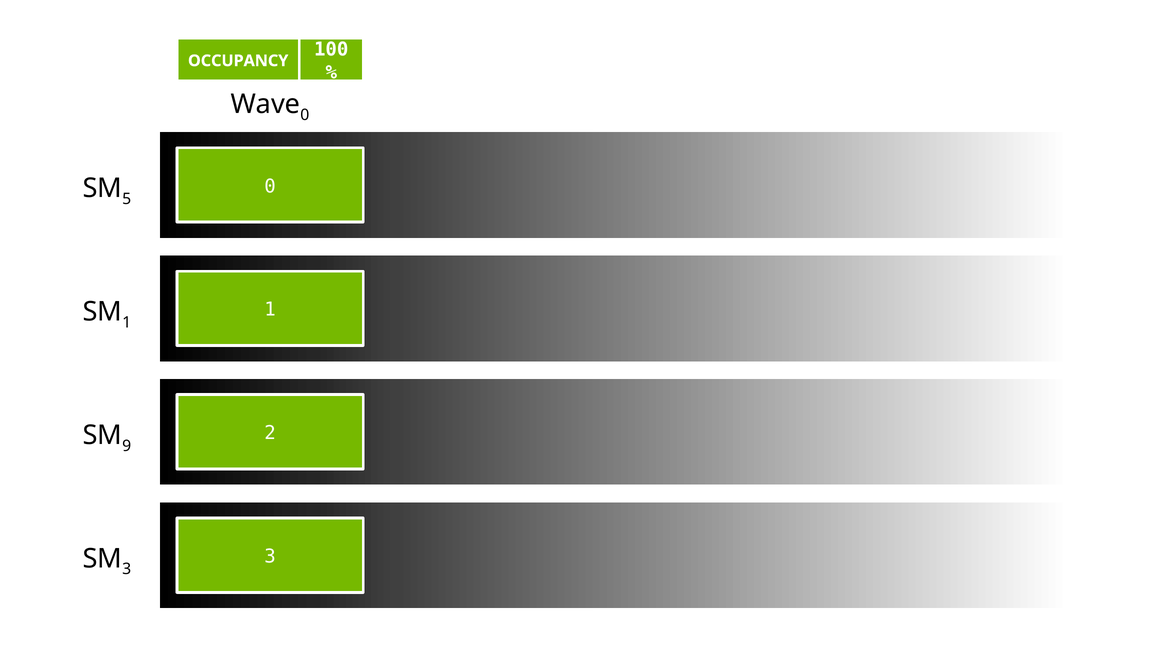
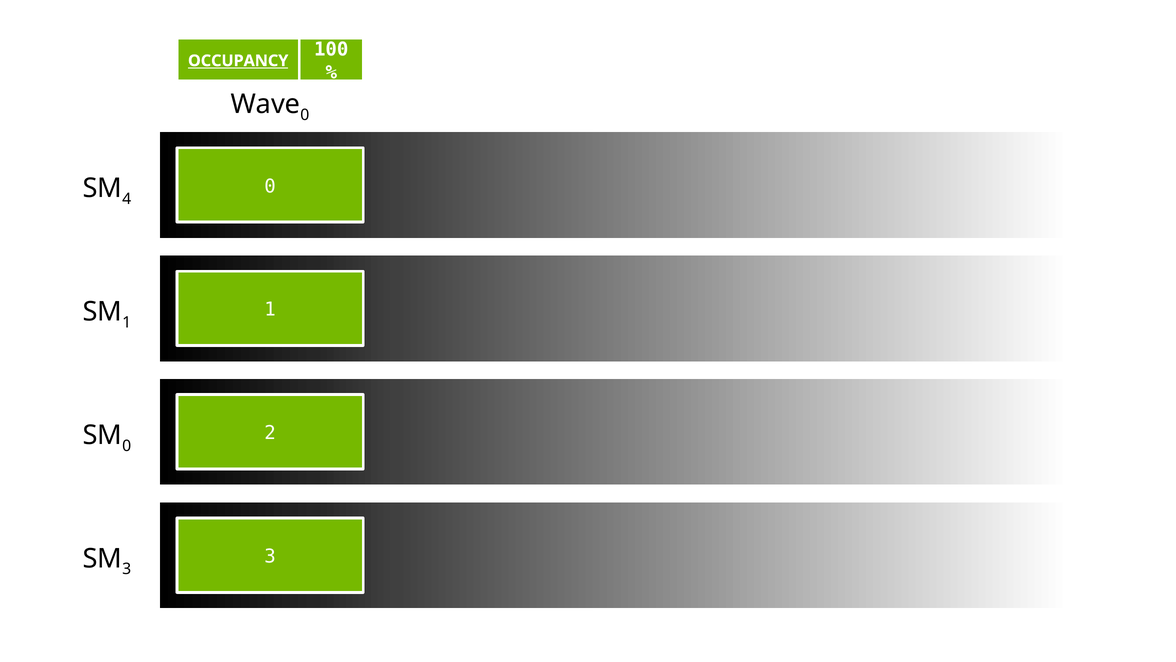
OCCUPANCY underline: none -> present
5: 5 -> 4
9 at (127, 445): 9 -> 0
